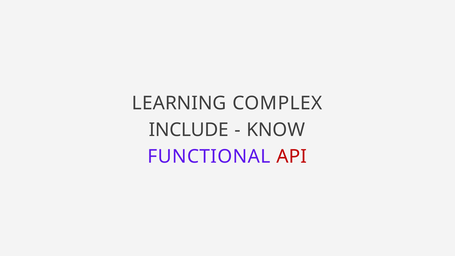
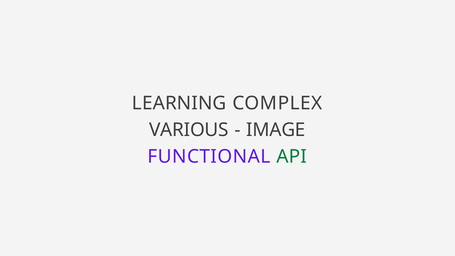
INCLUDE: INCLUDE -> VARIOUS
KNOW: KNOW -> IMAGE
API colour: red -> green
